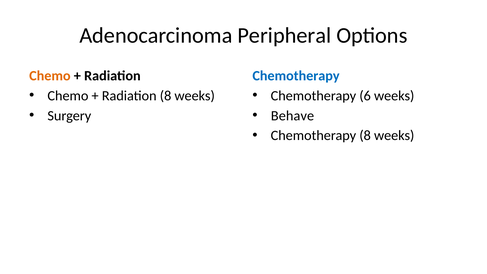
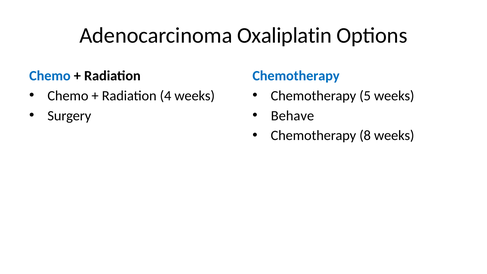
Peripheral: Peripheral -> Oxaliplatin
Chemo at (50, 76) colour: orange -> blue
Radiation 8: 8 -> 4
6: 6 -> 5
